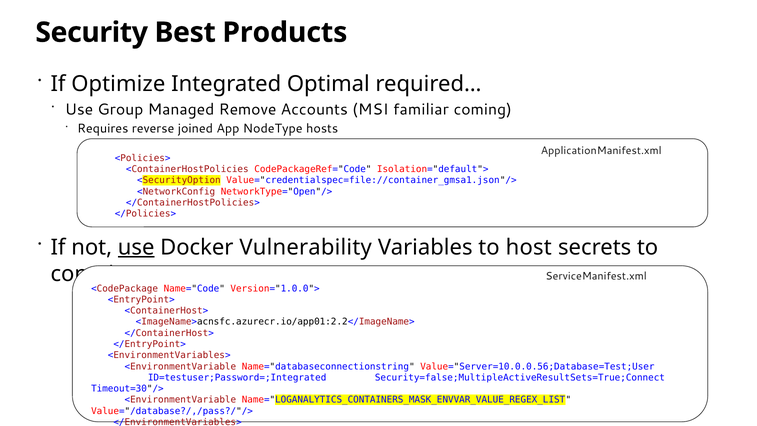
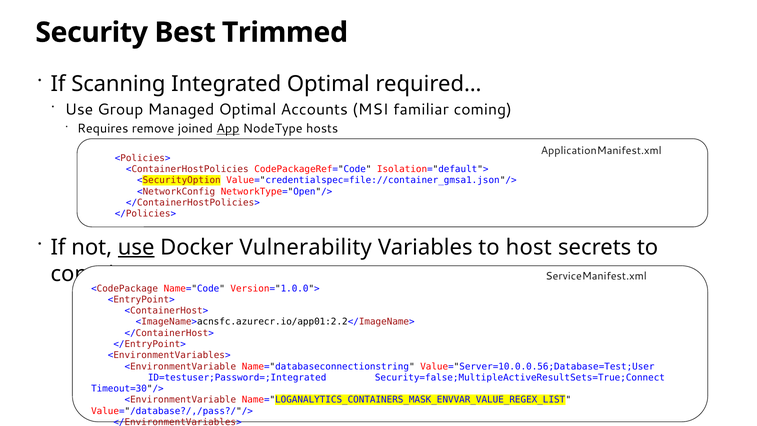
Products: Products -> Trimmed
Optimize: Optimize -> Scanning
Managed Remove: Remove -> Optimal
reverse: reverse -> remove
App underline: none -> present
